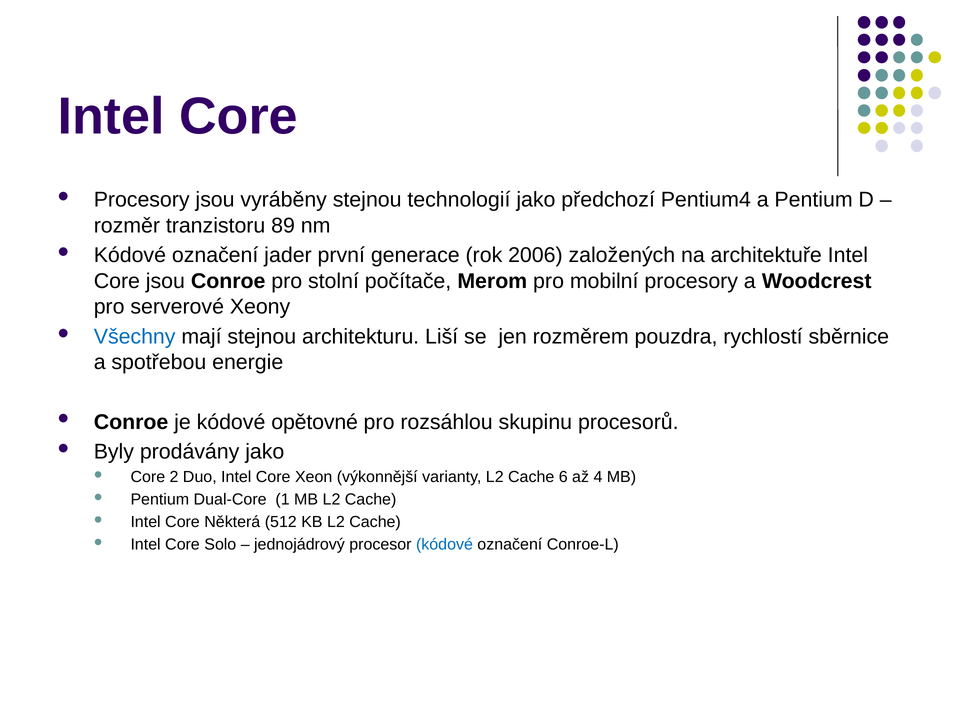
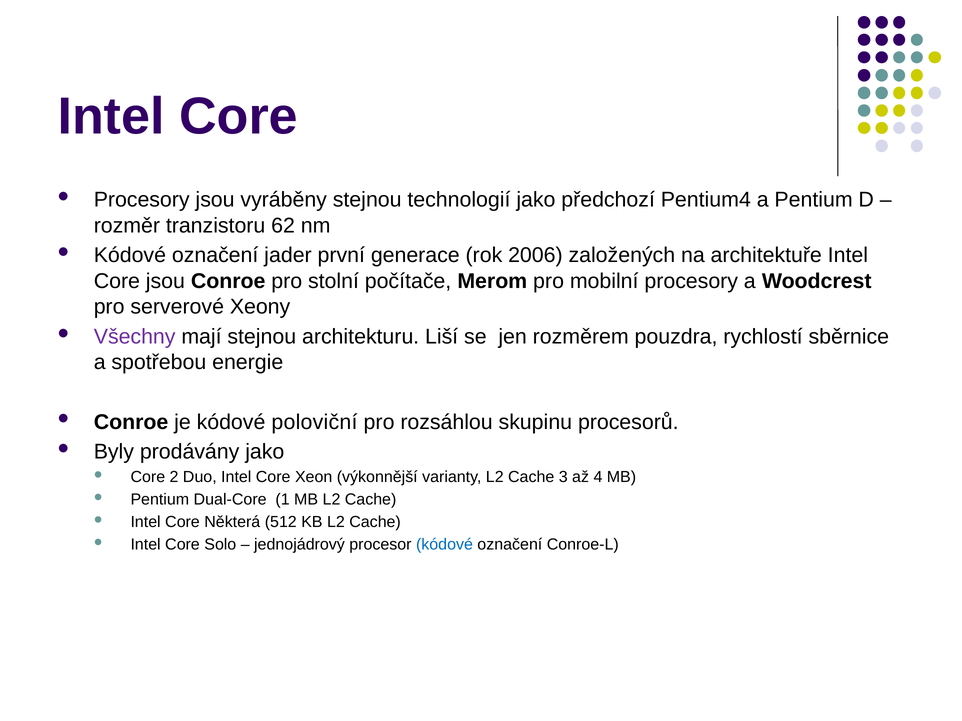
89: 89 -> 62
Všechny colour: blue -> purple
opětovné: opětovné -> poloviční
6: 6 -> 3
